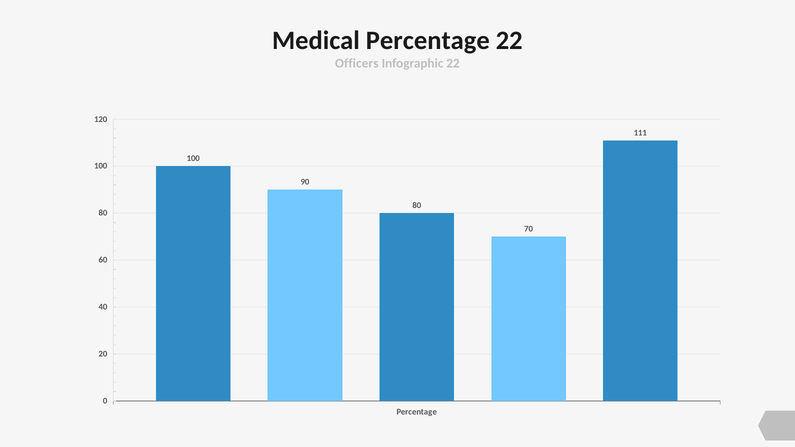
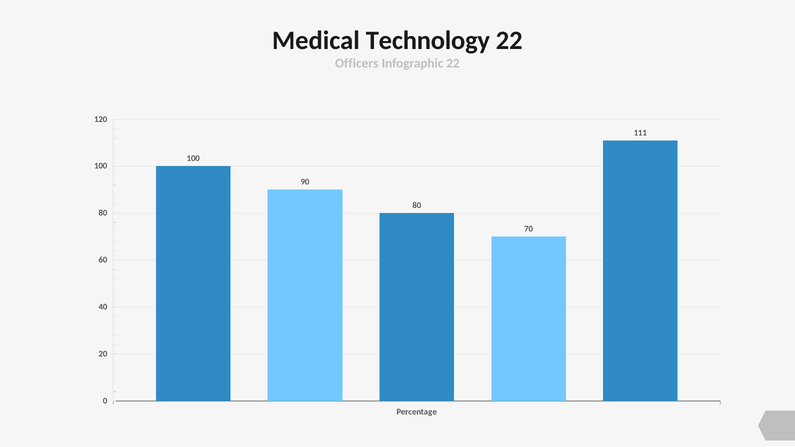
Medical Percentage: Percentage -> Technology
